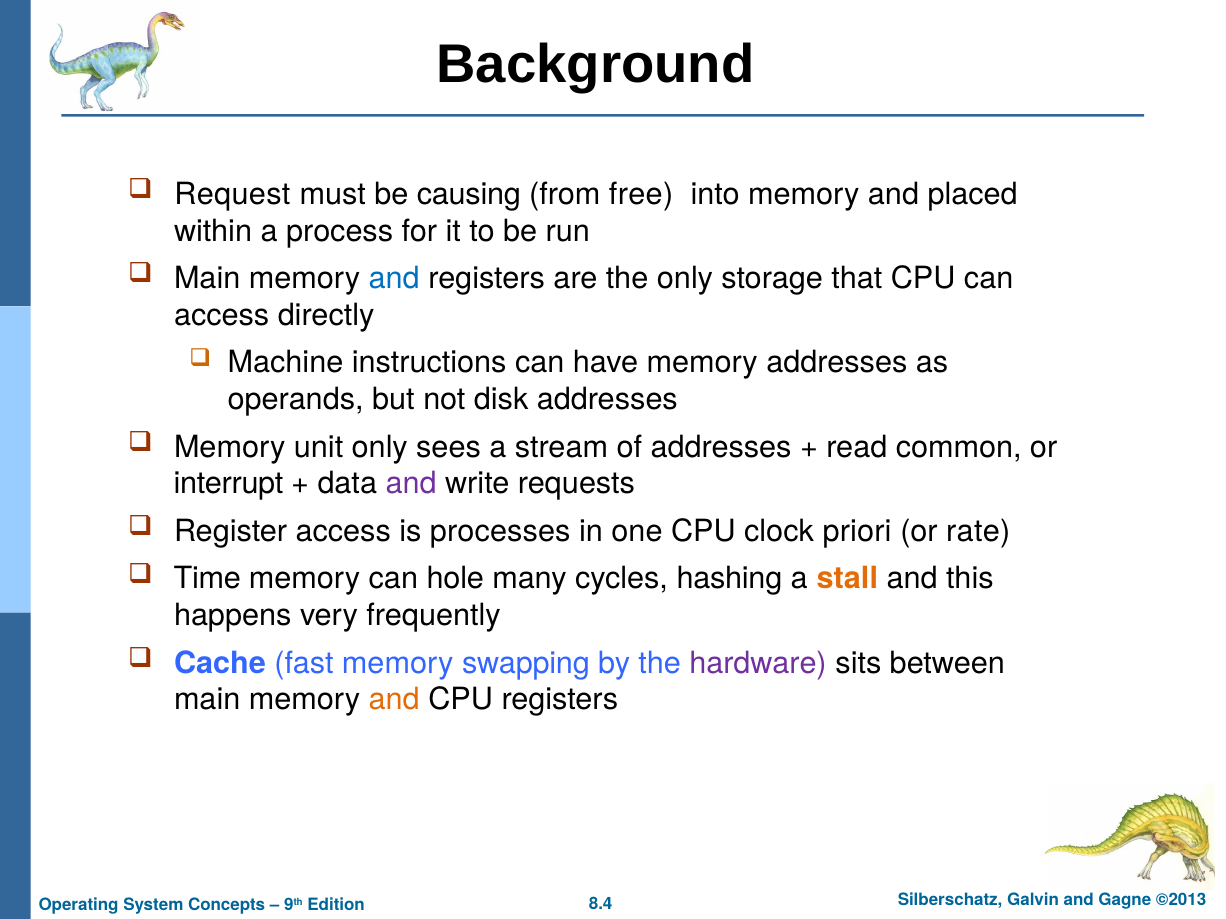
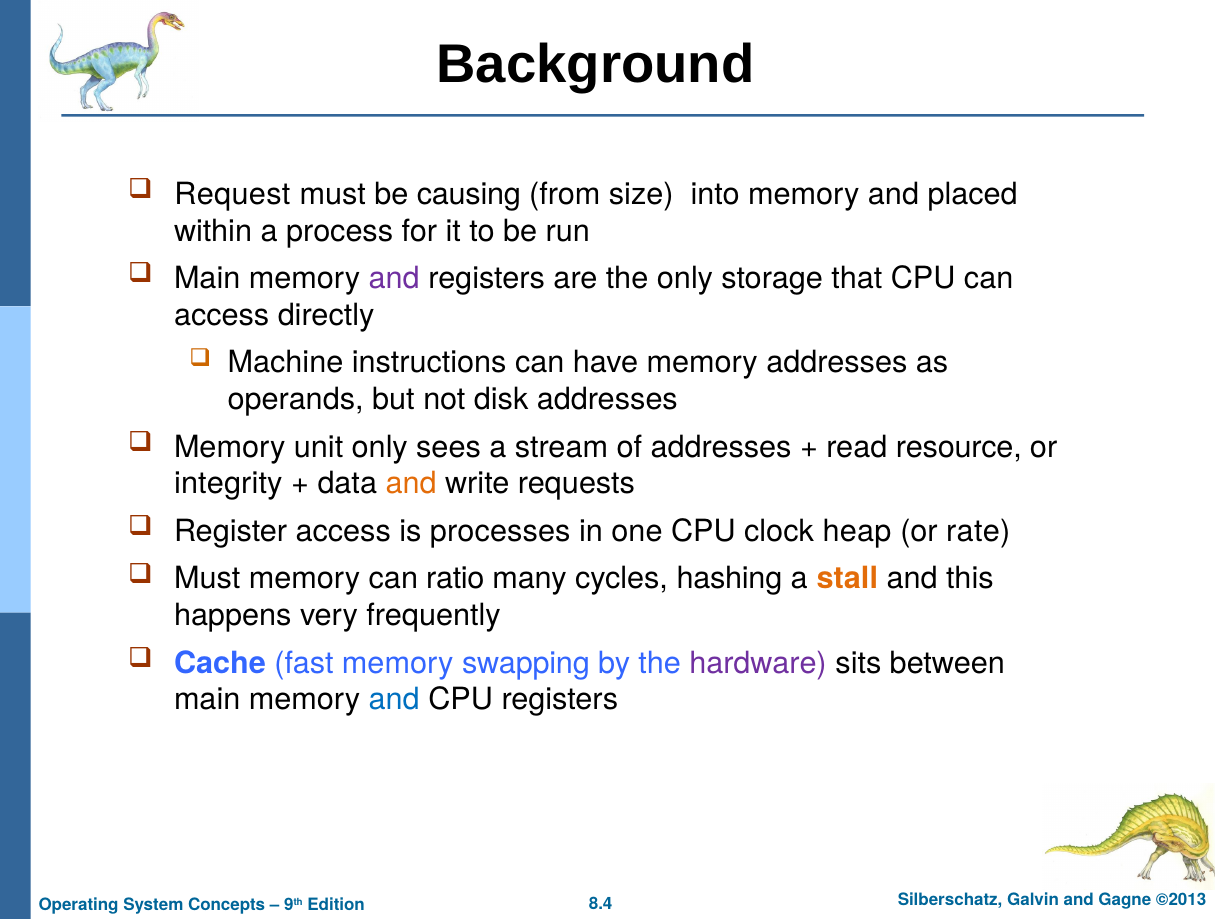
free: free -> size
and at (394, 279) colour: blue -> purple
common: common -> resource
interrupt: interrupt -> integrity
and at (411, 484) colour: purple -> orange
priori: priori -> heap
Time at (207, 579): Time -> Must
hole: hole -> ratio
and at (394, 700) colour: orange -> blue
